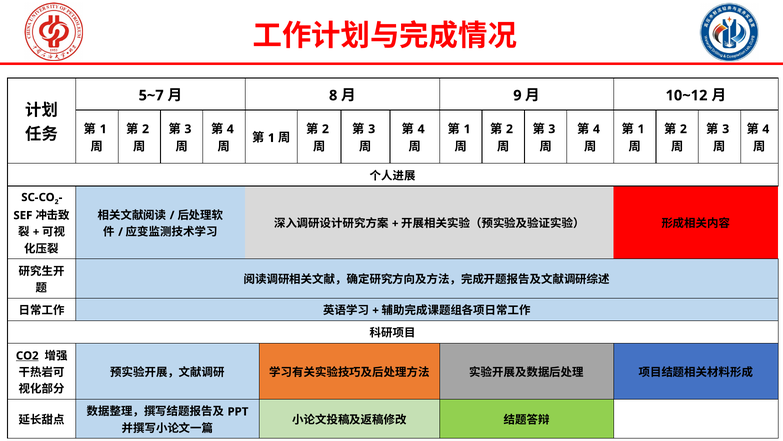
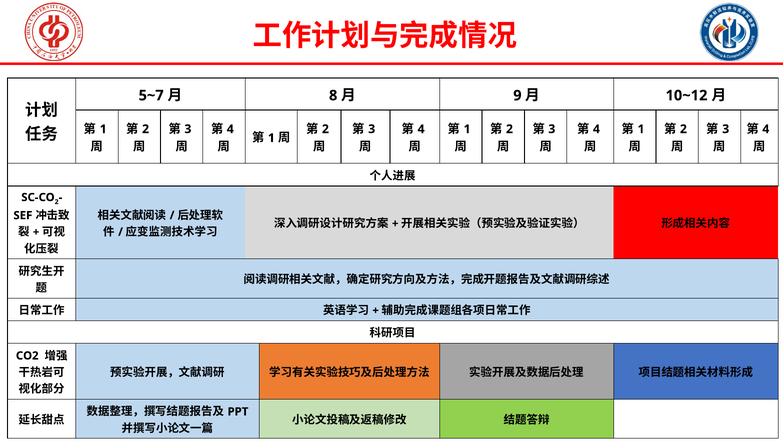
CO2 underline: present -> none
